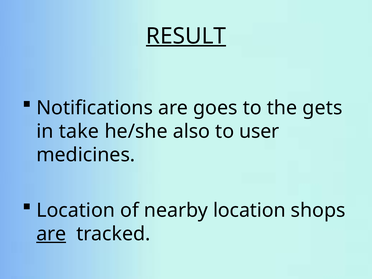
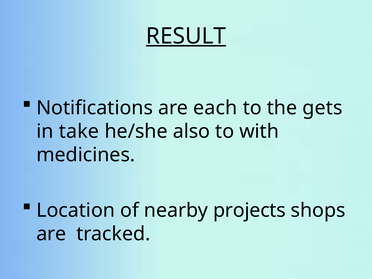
goes: goes -> each
user: user -> with
nearby location: location -> projects
are at (51, 234) underline: present -> none
